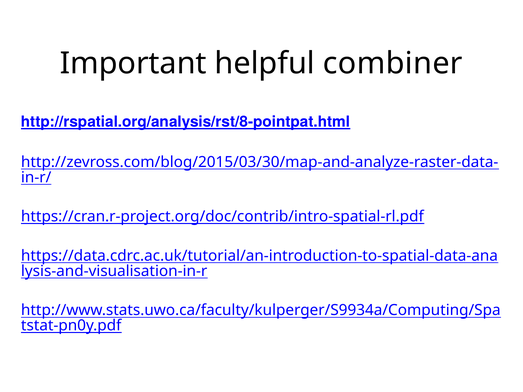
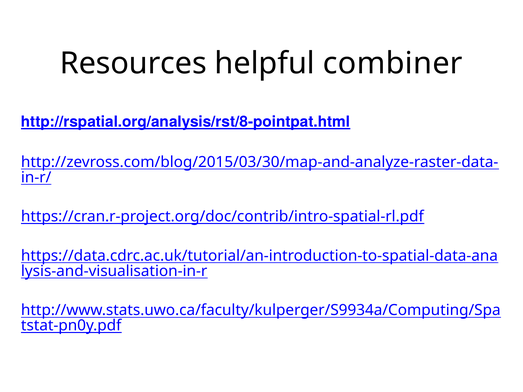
Important: Important -> Resources
